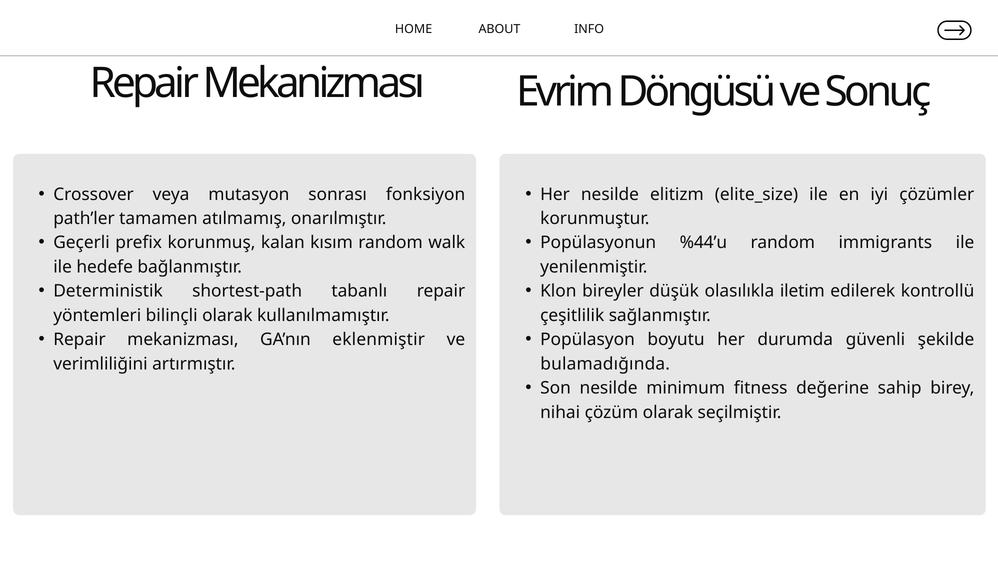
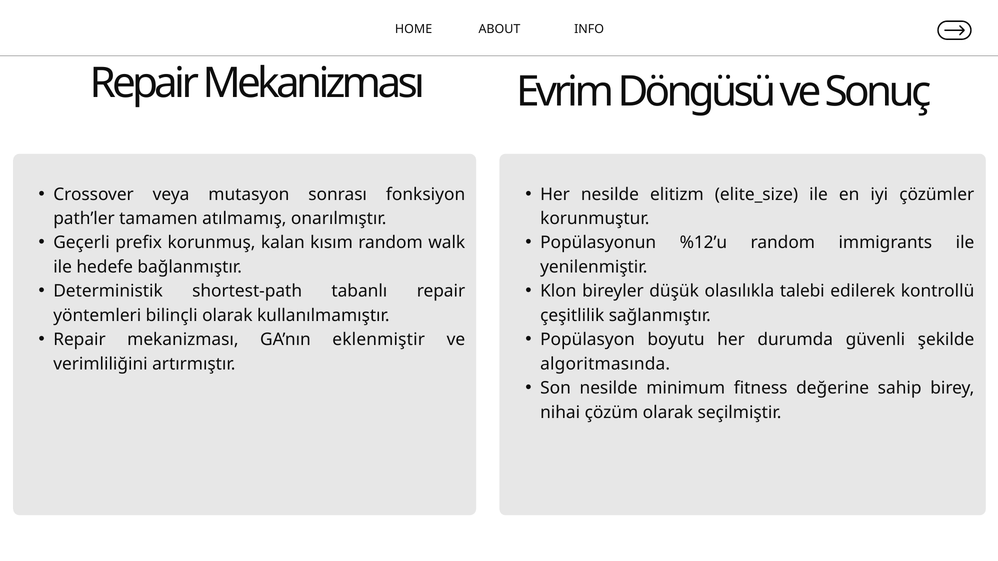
%44’u: %44’u -> %12’u
iletim: iletim -> talebi
bulamadığında: bulamadığında -> algoritmasında
